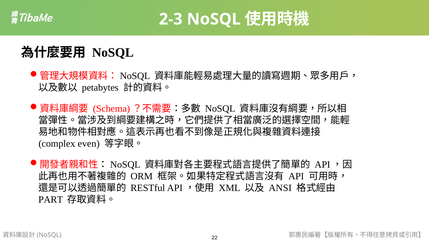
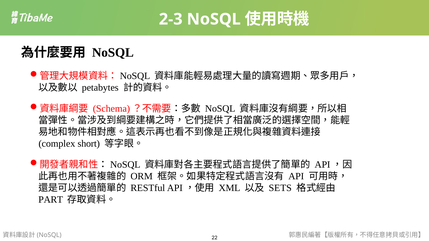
even: even -> short
ANSI: ANSI -> SETS
